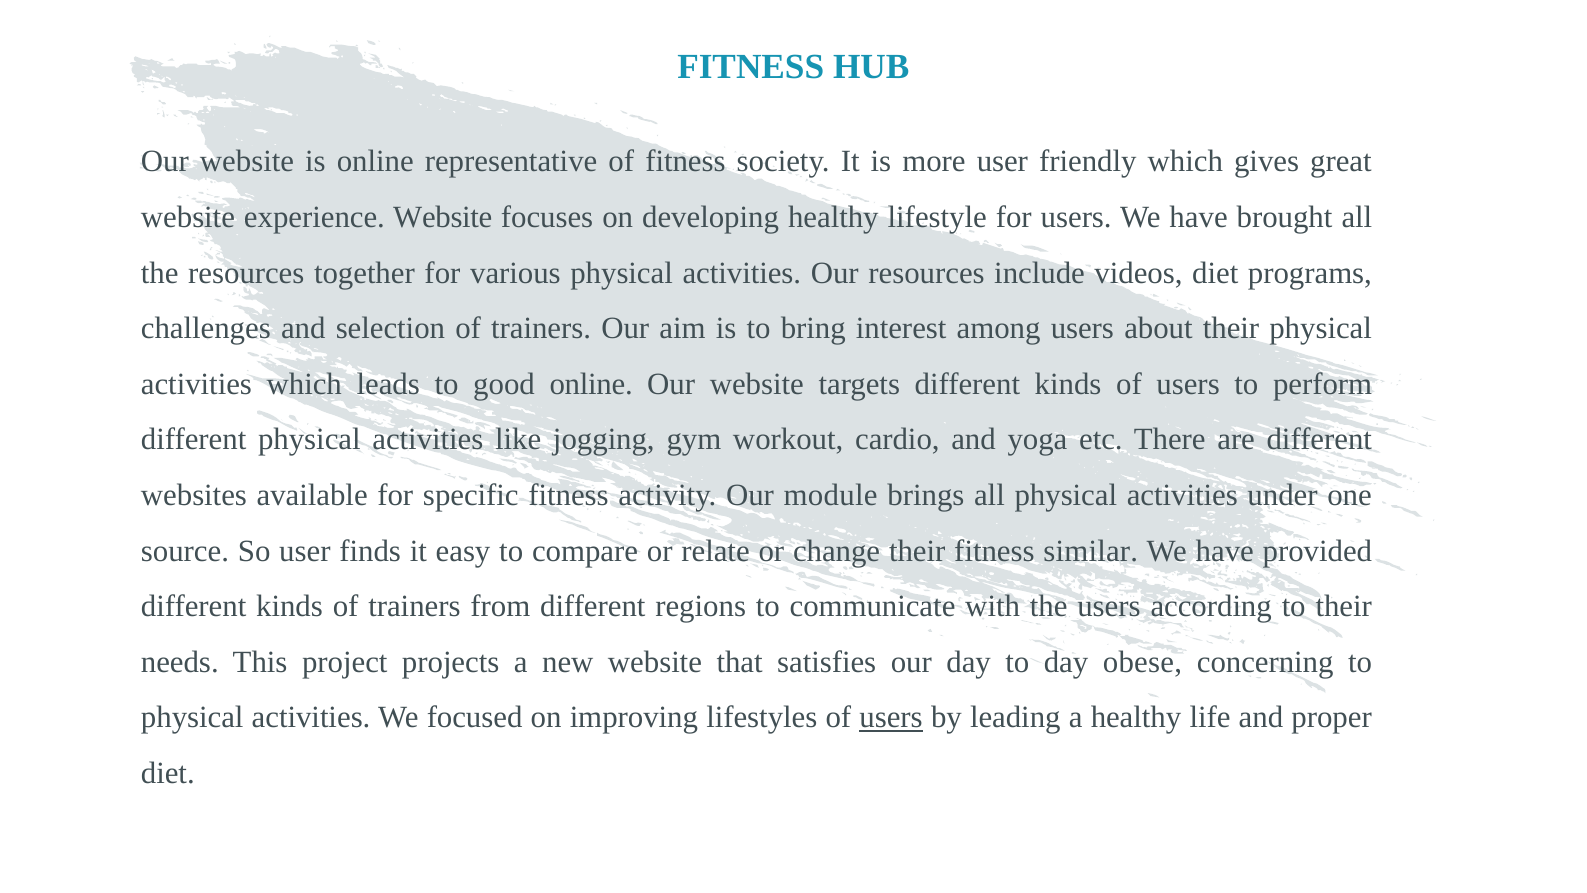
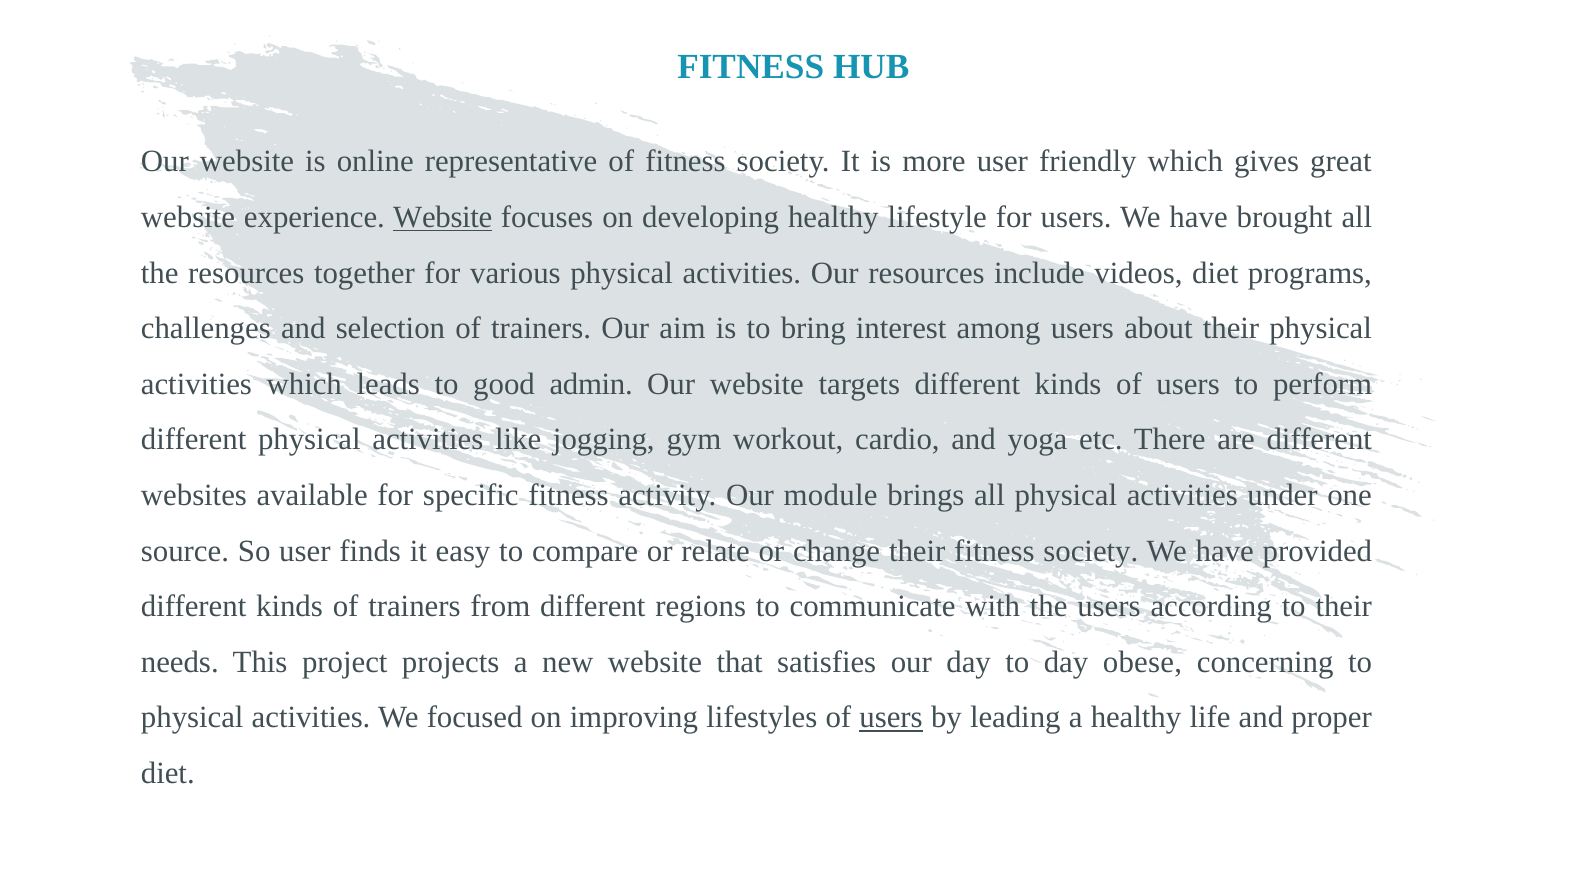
Website at (443, 217) underline: none -> present
good online: online -> admin
their fitness similar: similar -> society
